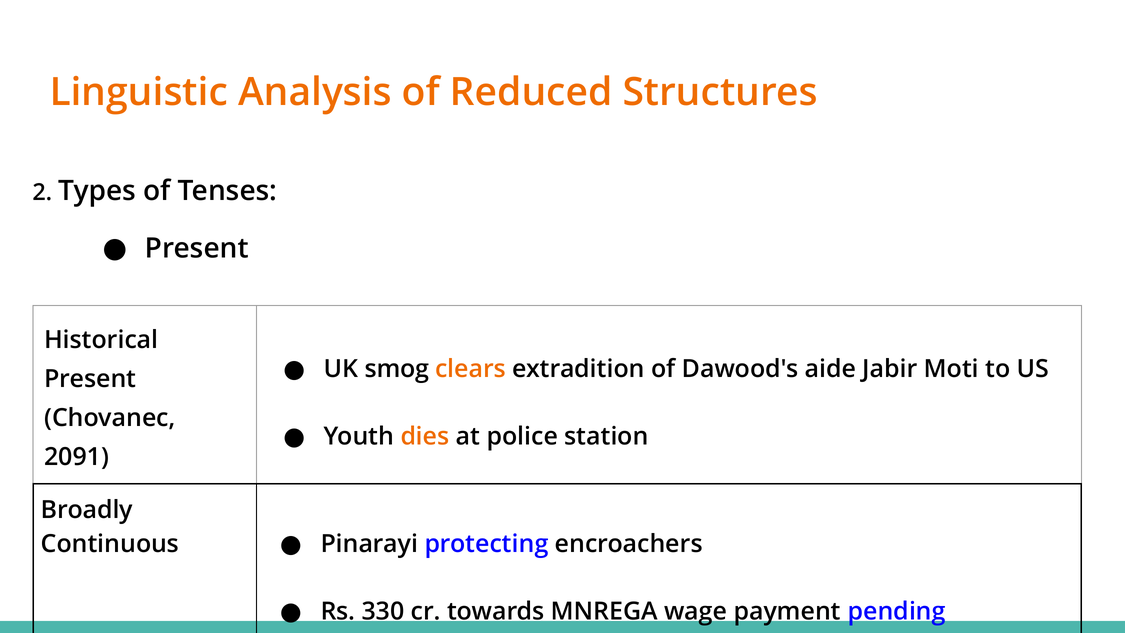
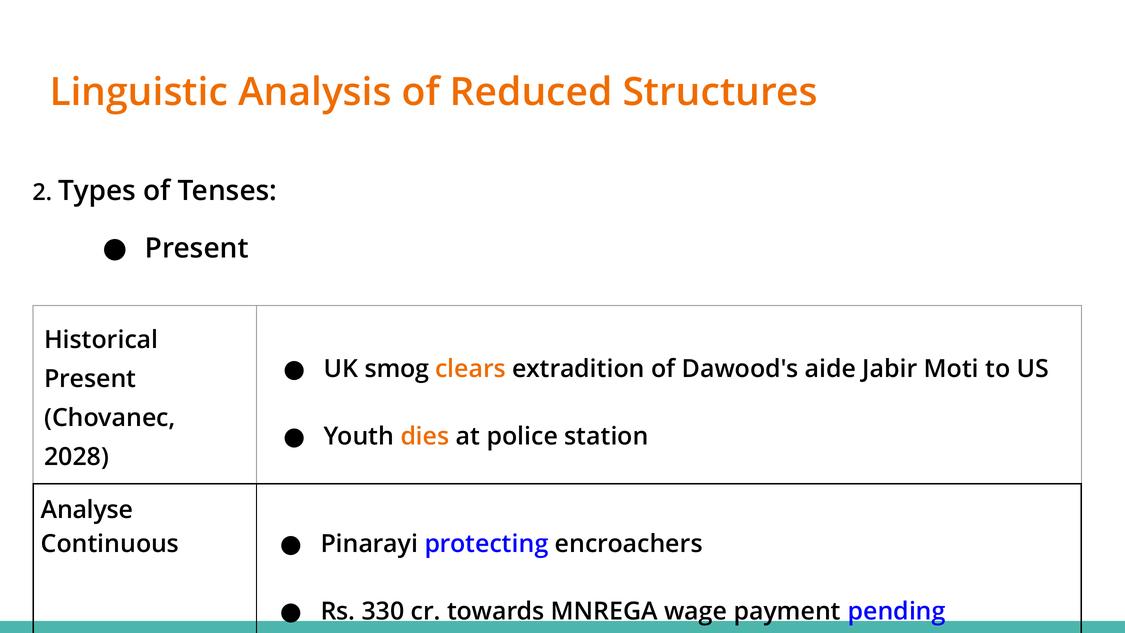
2091: 2091 -> 2028
Broadly: Broadly -> Analyse
